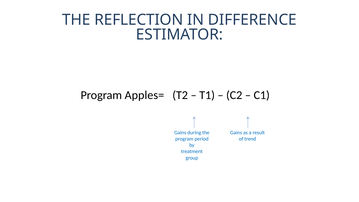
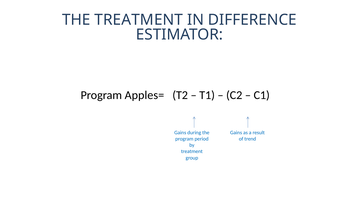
THE REFLECTION: REFLECTION -> TREATMENT
